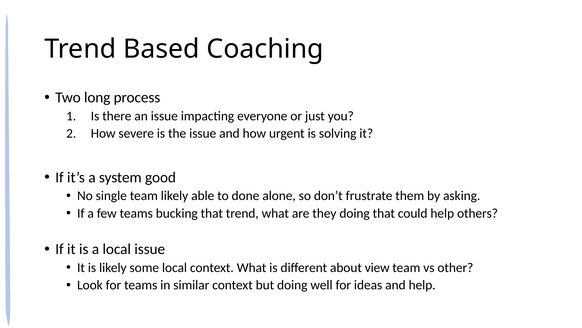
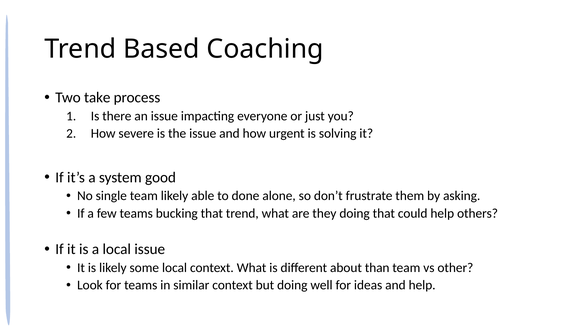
long: long -> take
view: view -> than
